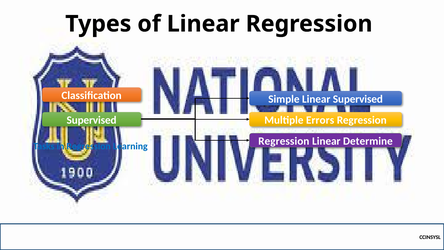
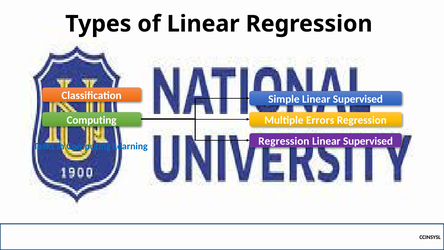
Supervised at (92, 120): Supervised -> Computing
Determine at (368, 141): Determine -> Supervised
in Regression: Regression -> Computing
